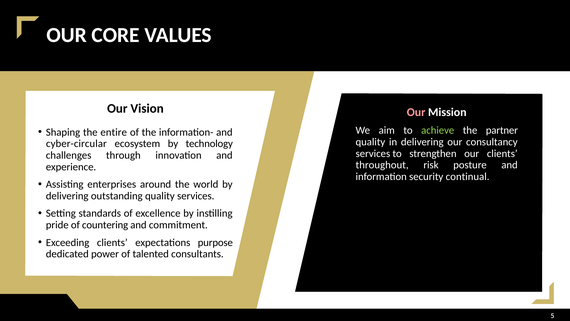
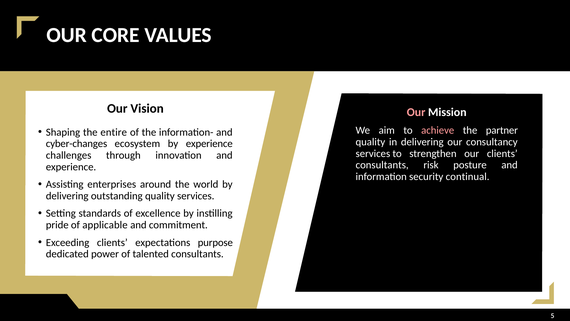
achieve colour: light green -> pink
cyber-circular: cyber-circular -> cyber-changes
by technology: technology -> experience
throughout at (382, 165): throughout -> consultants
countering: countering -> applicable
